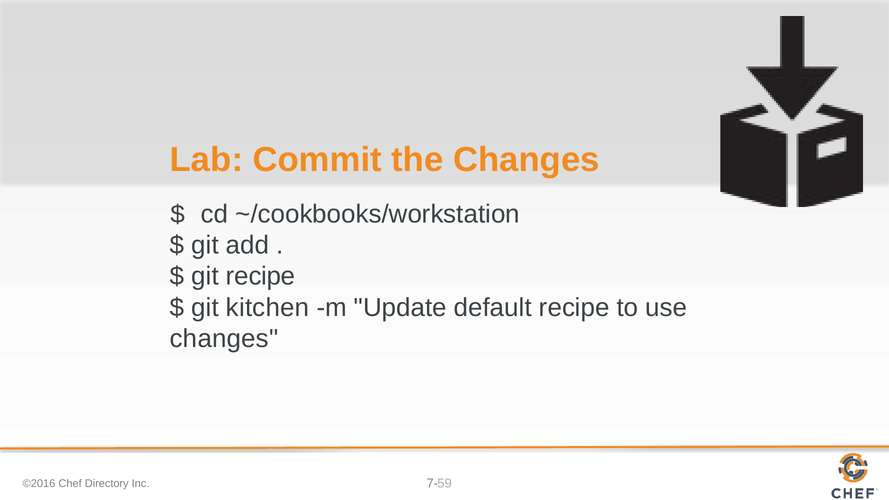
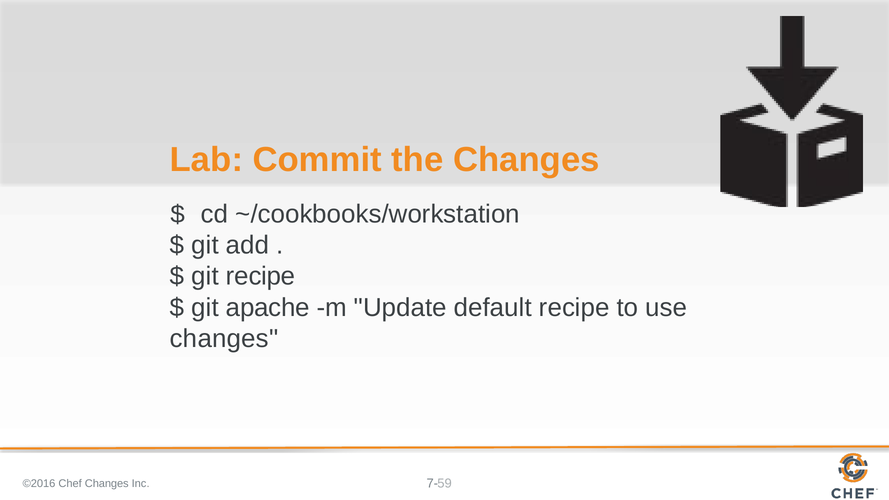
kitchen: kitchen -> apache
Chef Directory: Directory -> Changes
